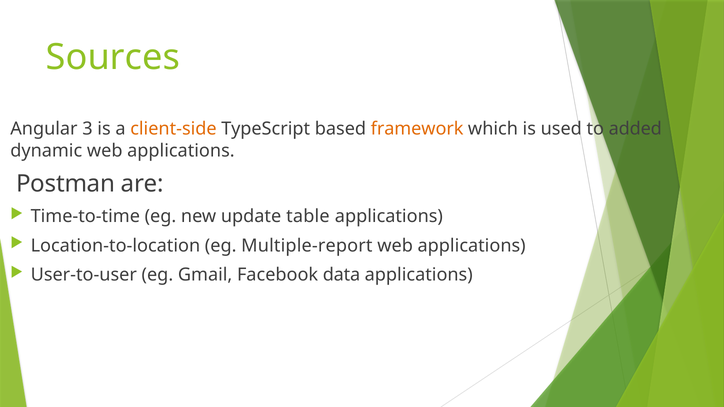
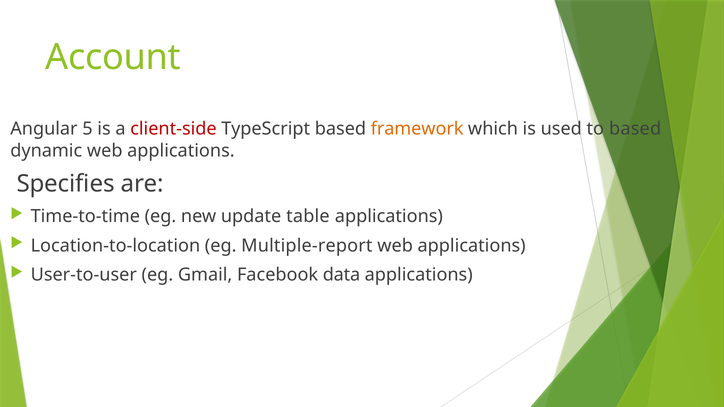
Sources: Sources -> Account
3: 3 -> 5
client-side colour: orange -> red
to added: added -> based
Postman: Postman -> Specifies
